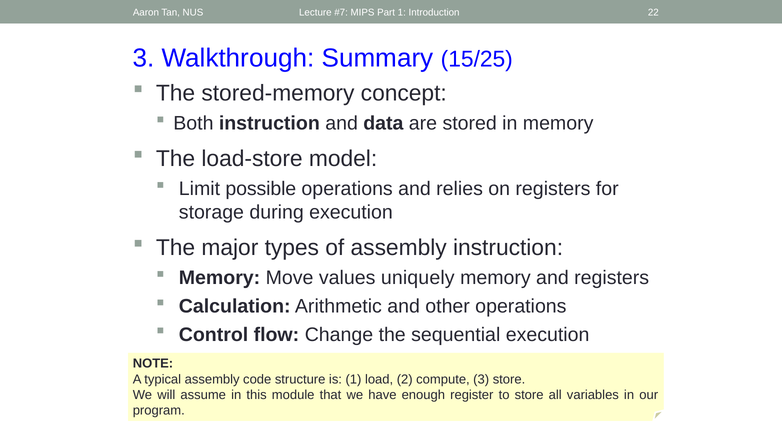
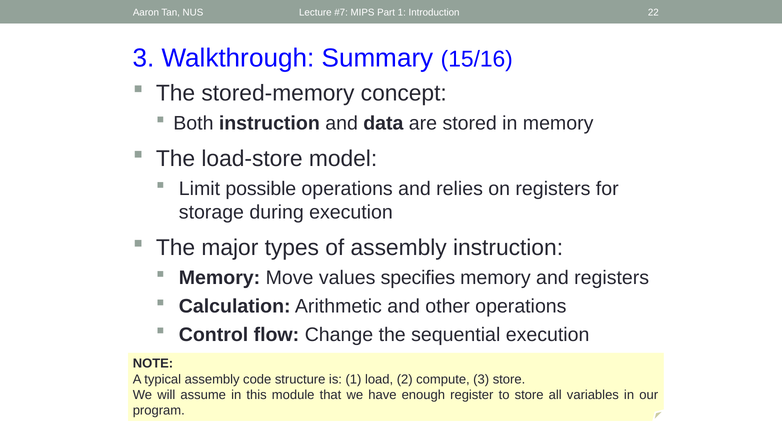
15/25: 15/25 -> 15/16
uniquely: uniquely -> specifies
